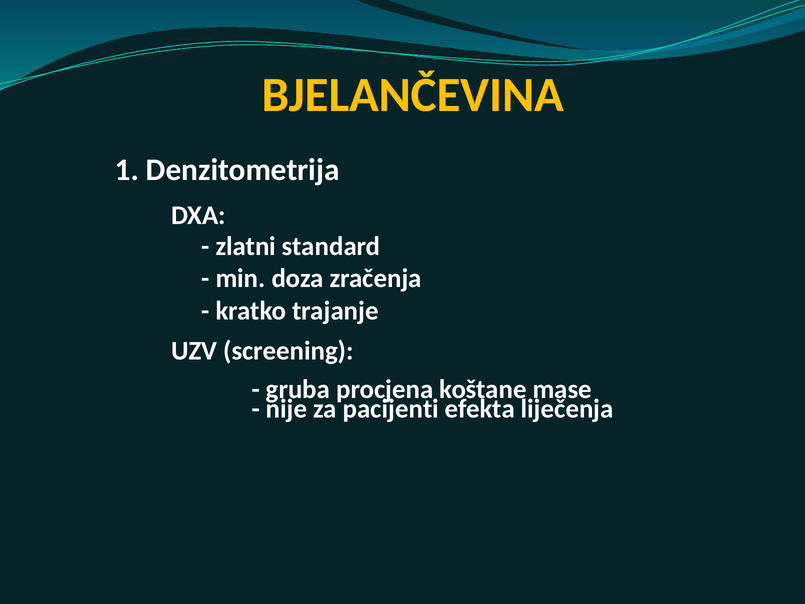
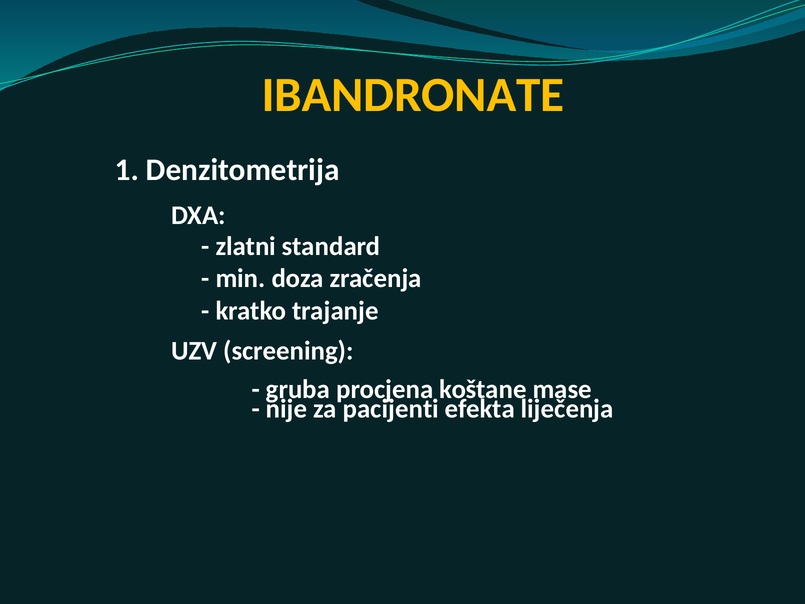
BJELANČEVINA: BJELANČEVINA -> IBANDRONATE
